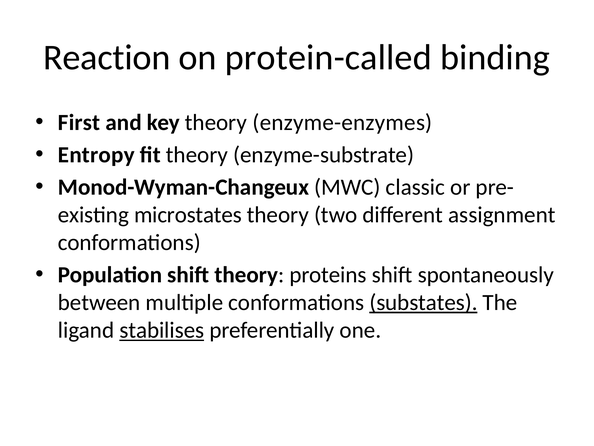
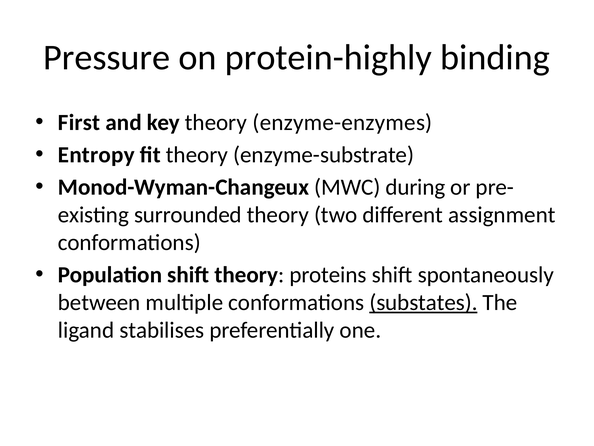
Reaction: Reaction -> Pressure
protein-called: protein-called -> protein-highly
classic: classic -> during
microstates: microstates -> surrounded
stabilises underline: present -> none
